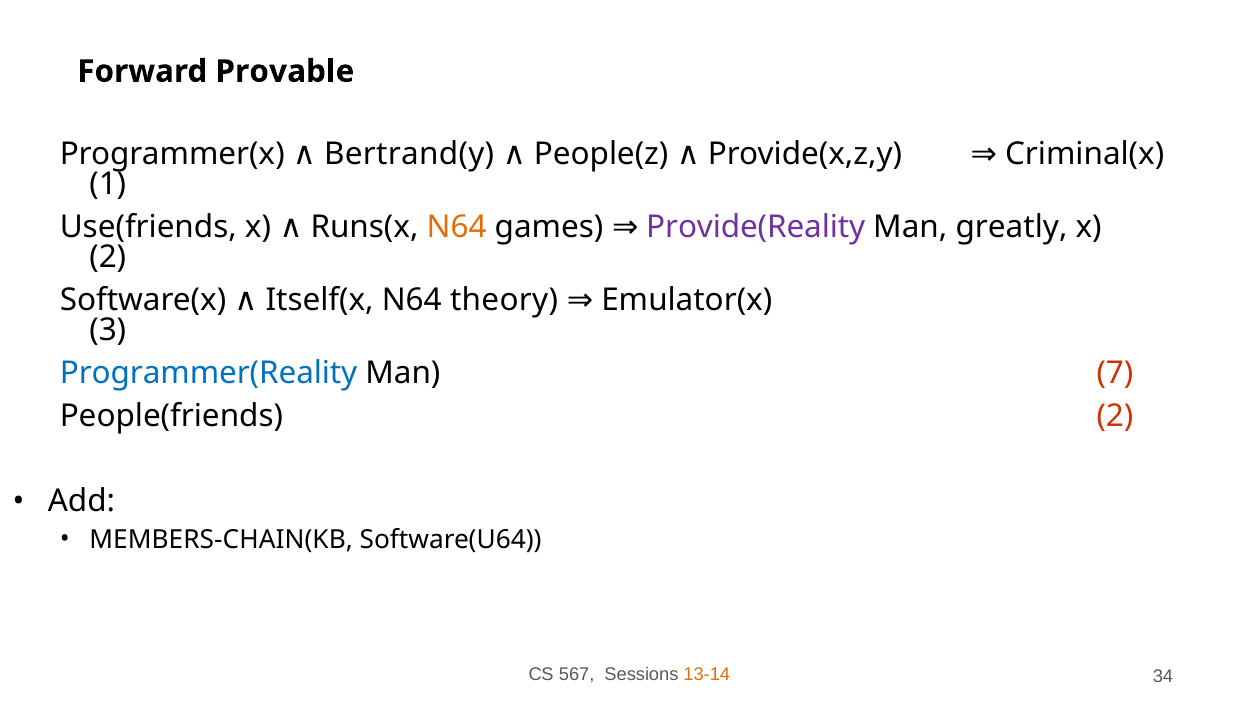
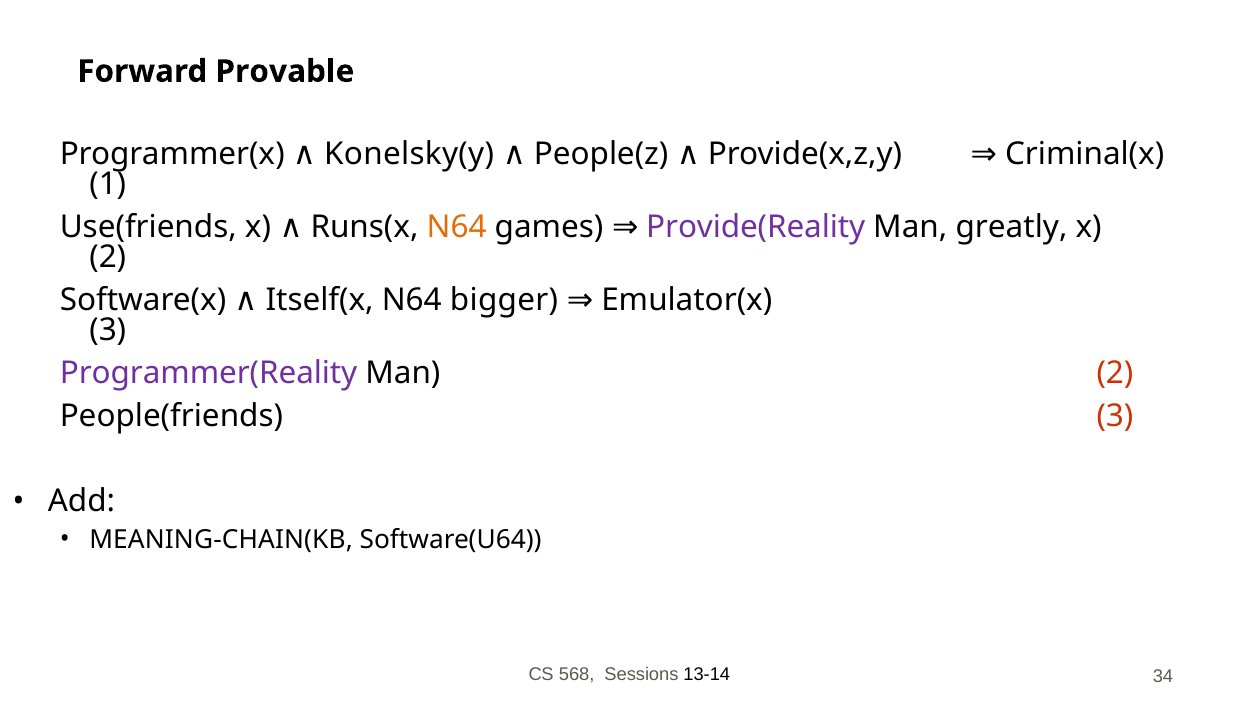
Bertrand(y: Bertrand(y -> Konelsky(y
theory: theory -> bigger
Programmer(Reality colour: blue -> purple
Man 7: 7 -> 2
People(friends 2: 2 -> 3
MEMBERS-CHAIN(KB: MEMBERS-CHAIN(KB -> MEANING-CHAIN(KB
567: 567 -> 568
13-14 colour: orange -> black
